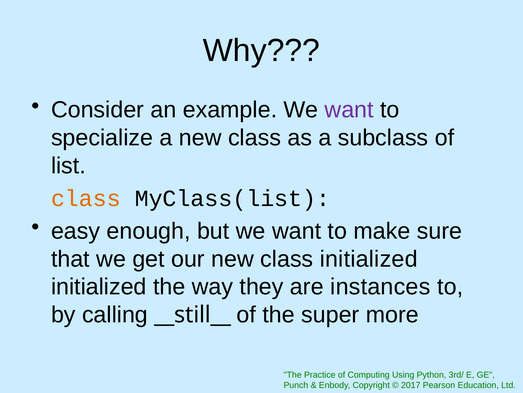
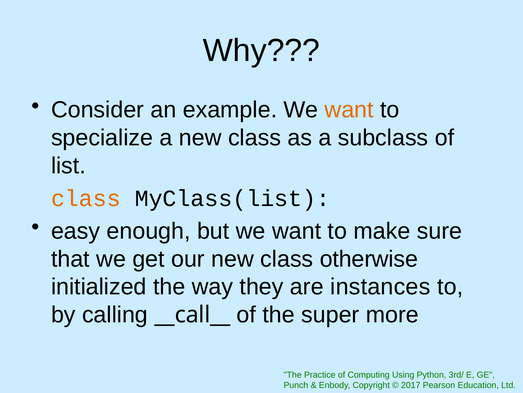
want at (349, 110) colour: purple -> orange
class initialized: initialized -> otherwise
__still__: __still__ -> __call__
